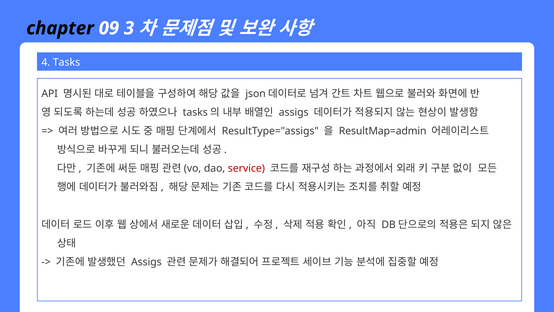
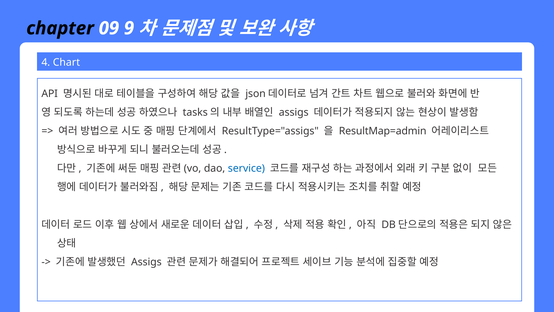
3: 3 -> 9
Tasks: Tasks -> Chart
service colour: red -> blue
